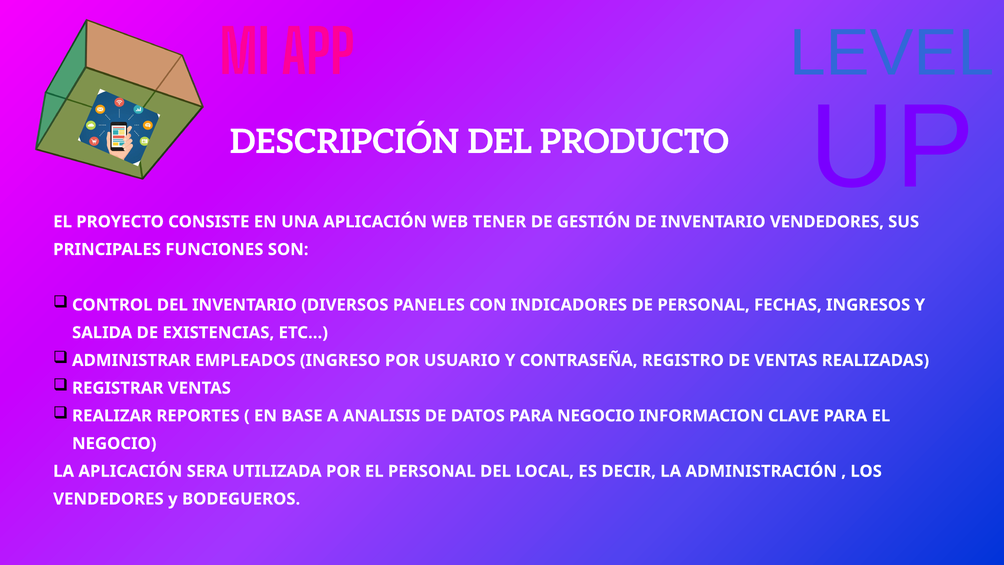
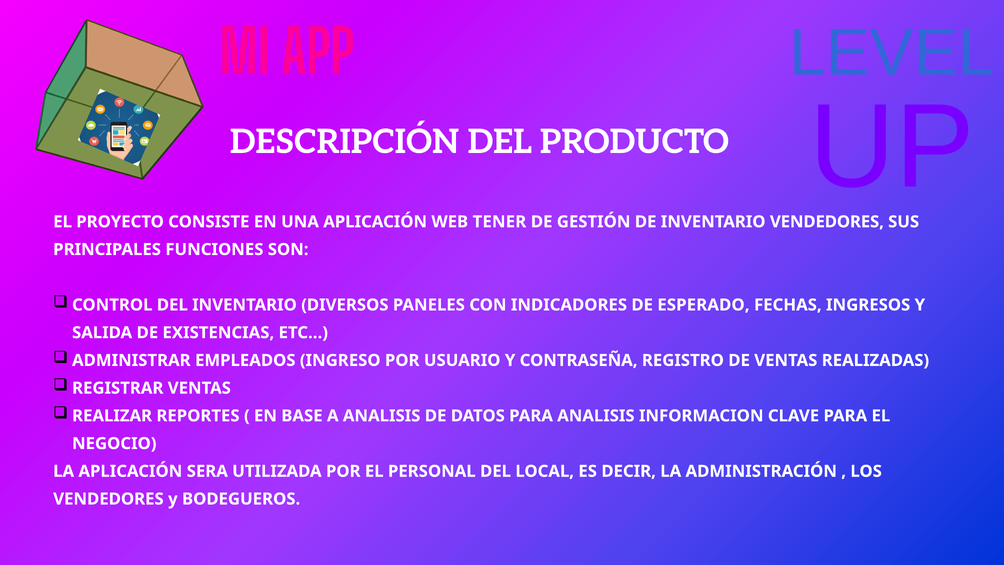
DE PERSONAL: PERSONAL -> ESPERADO
PARA NEGOCIO: NEGOCIO -> ANALISIS
